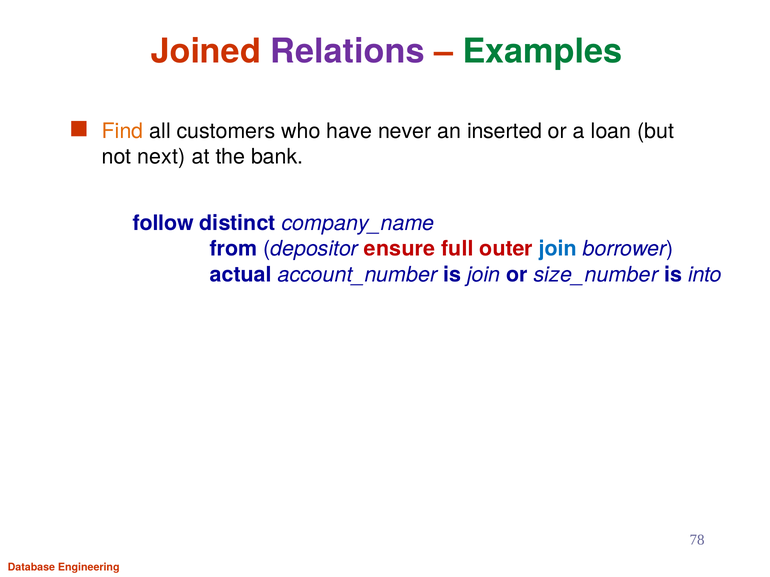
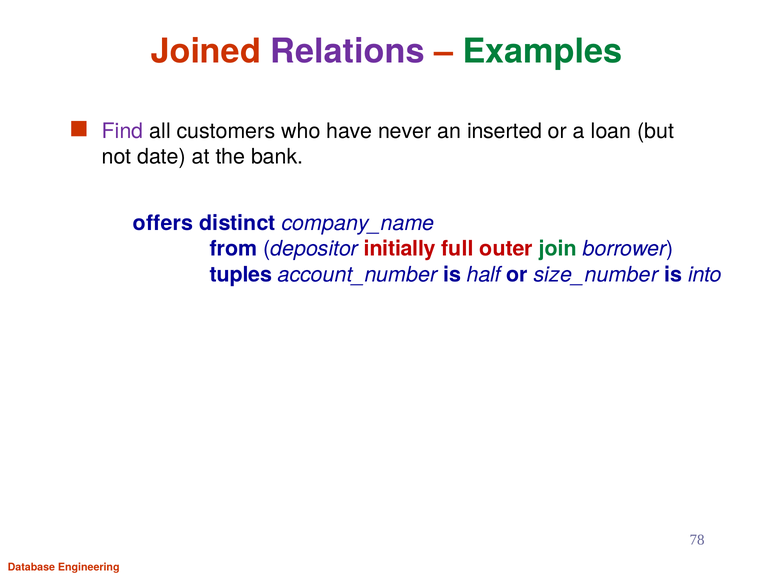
Find colour: orange -> purple
next: next -> date
follow: follow -> offers
ensure: ensure -> initially
join at (558, 249) colour: blue -> green
actual: actual -> tuples
is join: join -> half
